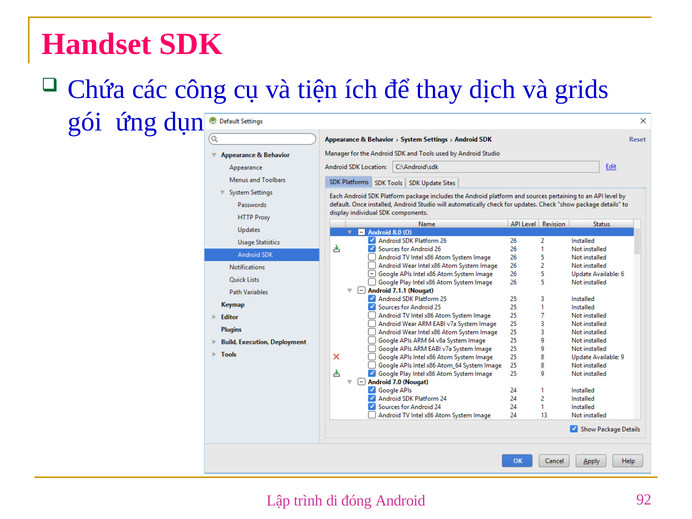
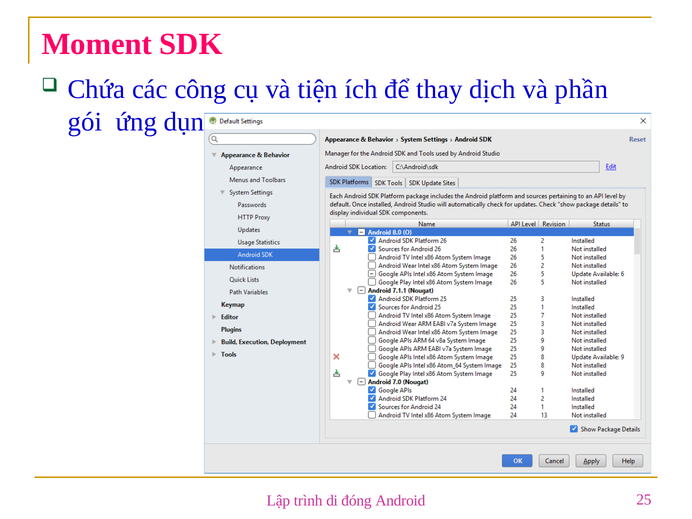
Handset: Handset -> Moment
grids: grids -> phần
92: 92 -> 25
